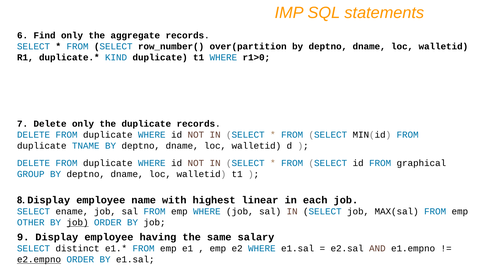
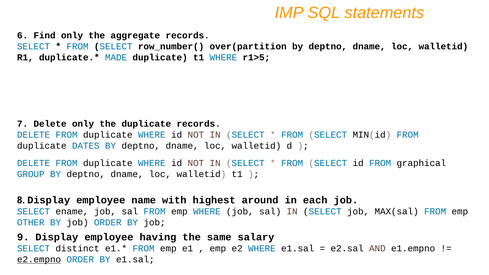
KIND: KIND -> MADE
r1>0: r1>0 -> r1>5
TNAME: TNAME -> DATES
linear: linear -> around
job at (78, 223) underline: present -> none
